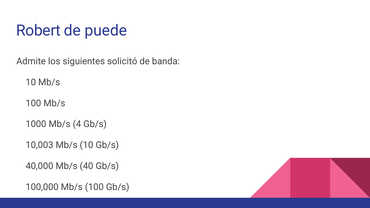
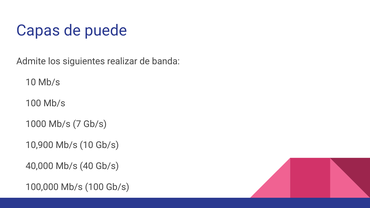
Robert: Robert -> Capas
solicitó: solicitó -> realizar
4: 4 -> 7
10,003: 10,003 -> 10,900
